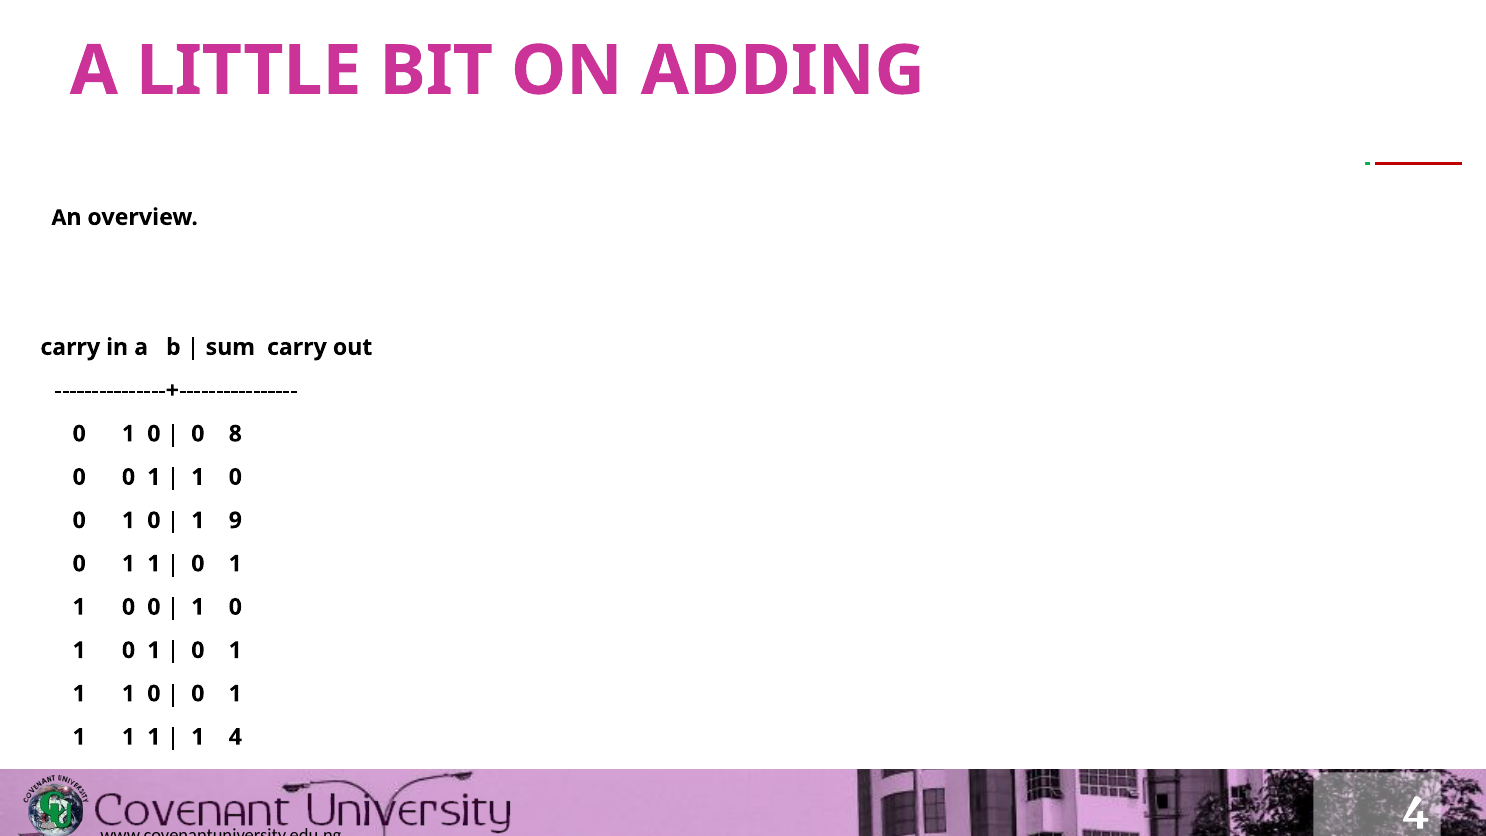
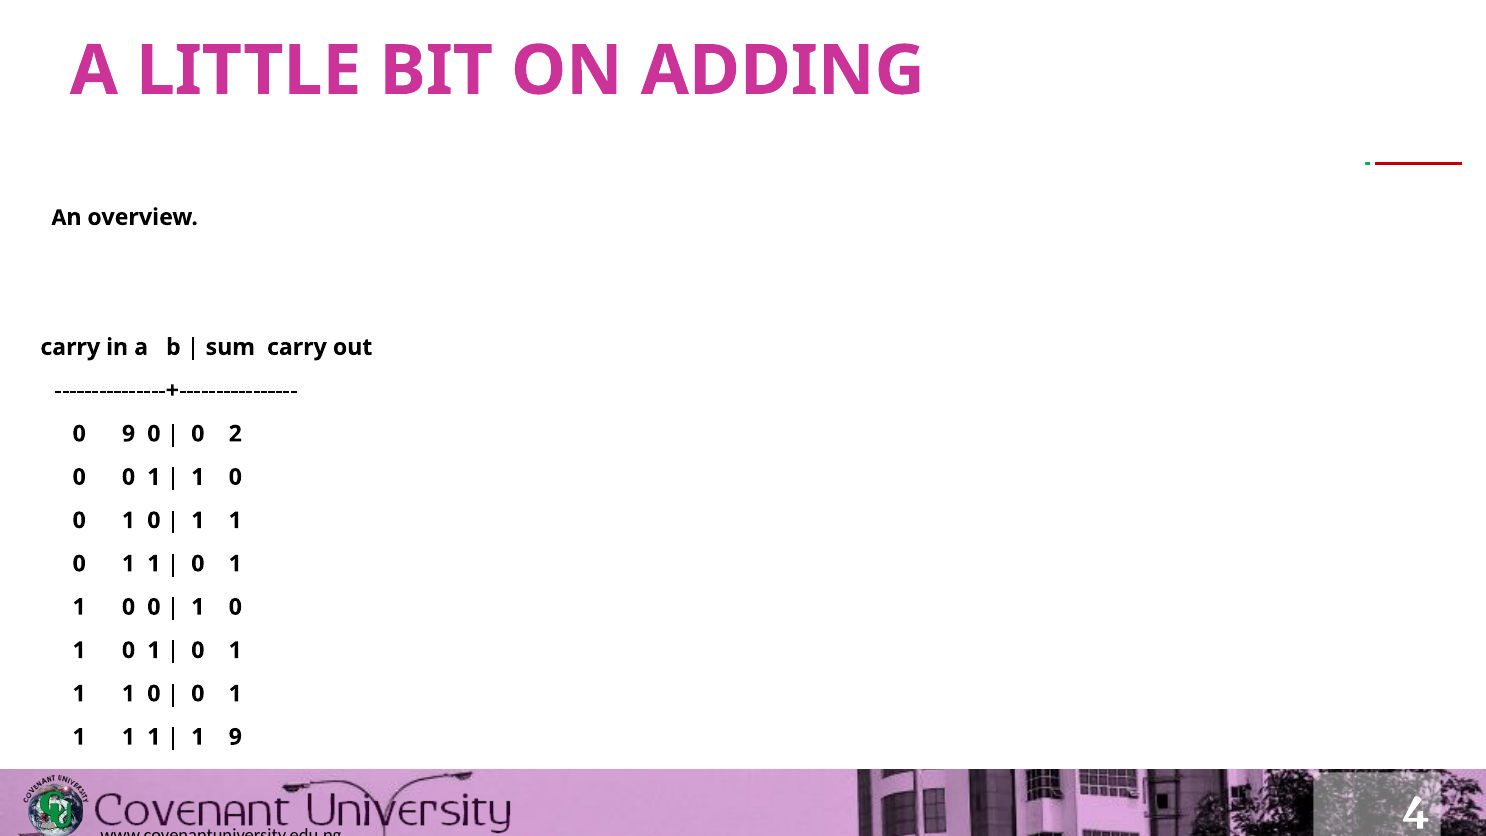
1 at (129, 434): 1 -> 9
8: 8 -> 2
9 at (235, 520): 9 -> 1
1 4: 4 -> 9
